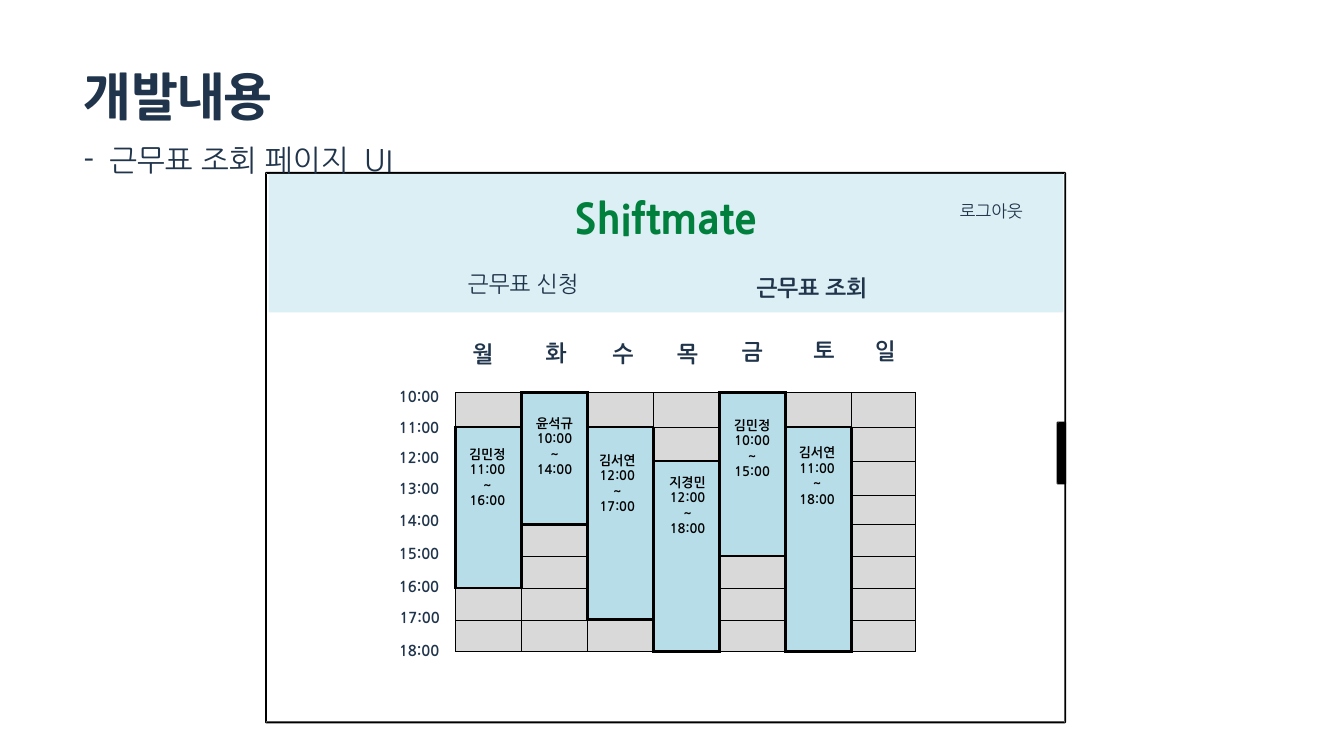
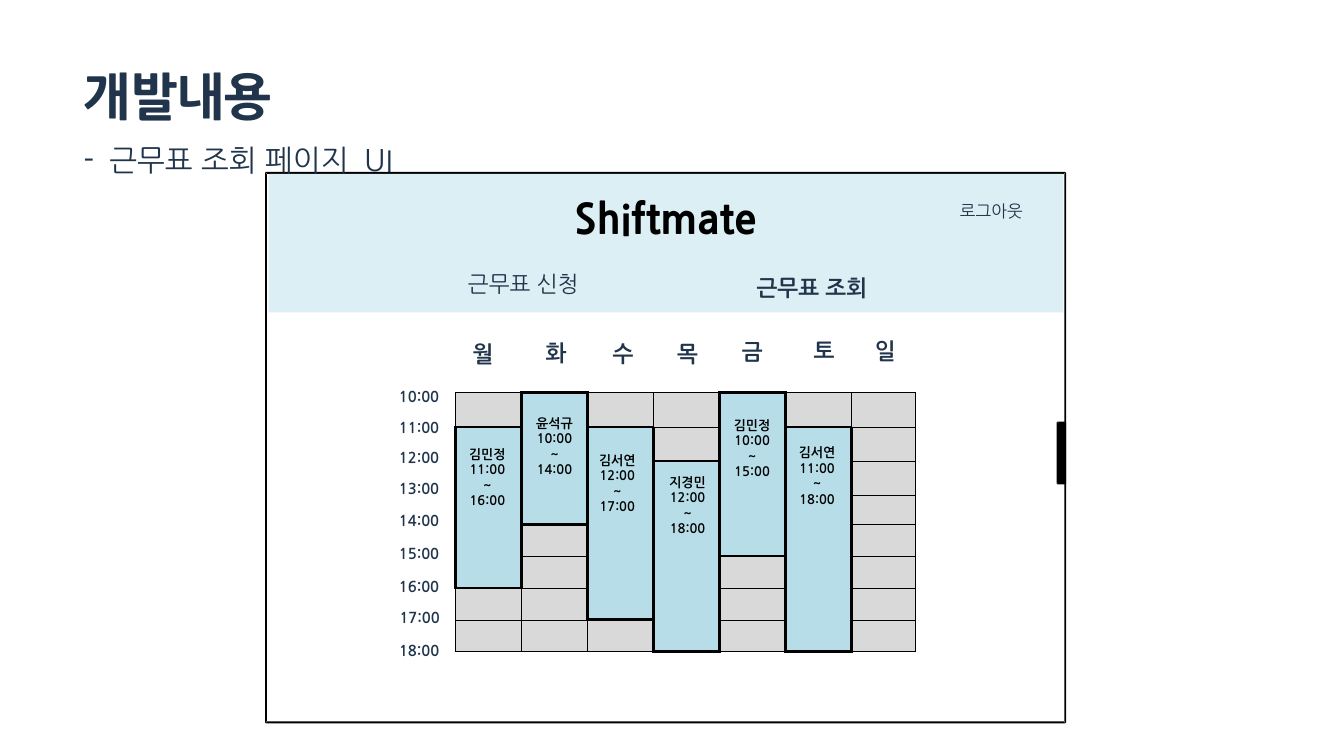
Shiftmate colour: green -> black
